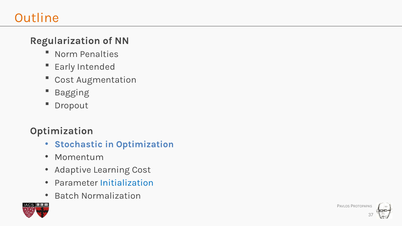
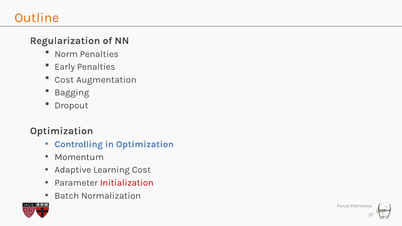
Early Intended: Intended -> Penalties
Stochastic: Stochastic -> Controlling
Initialization colour: blue -> red
